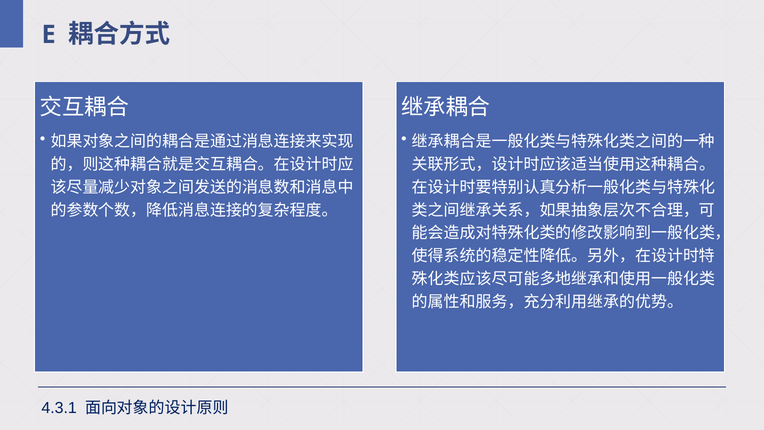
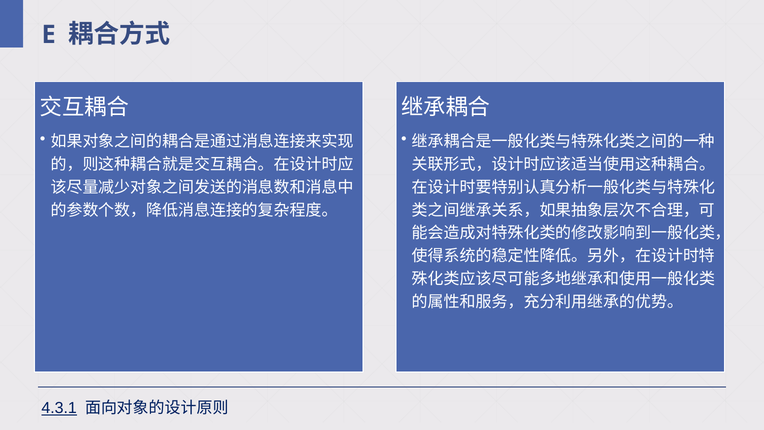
4.3.1 underline: none -> present
